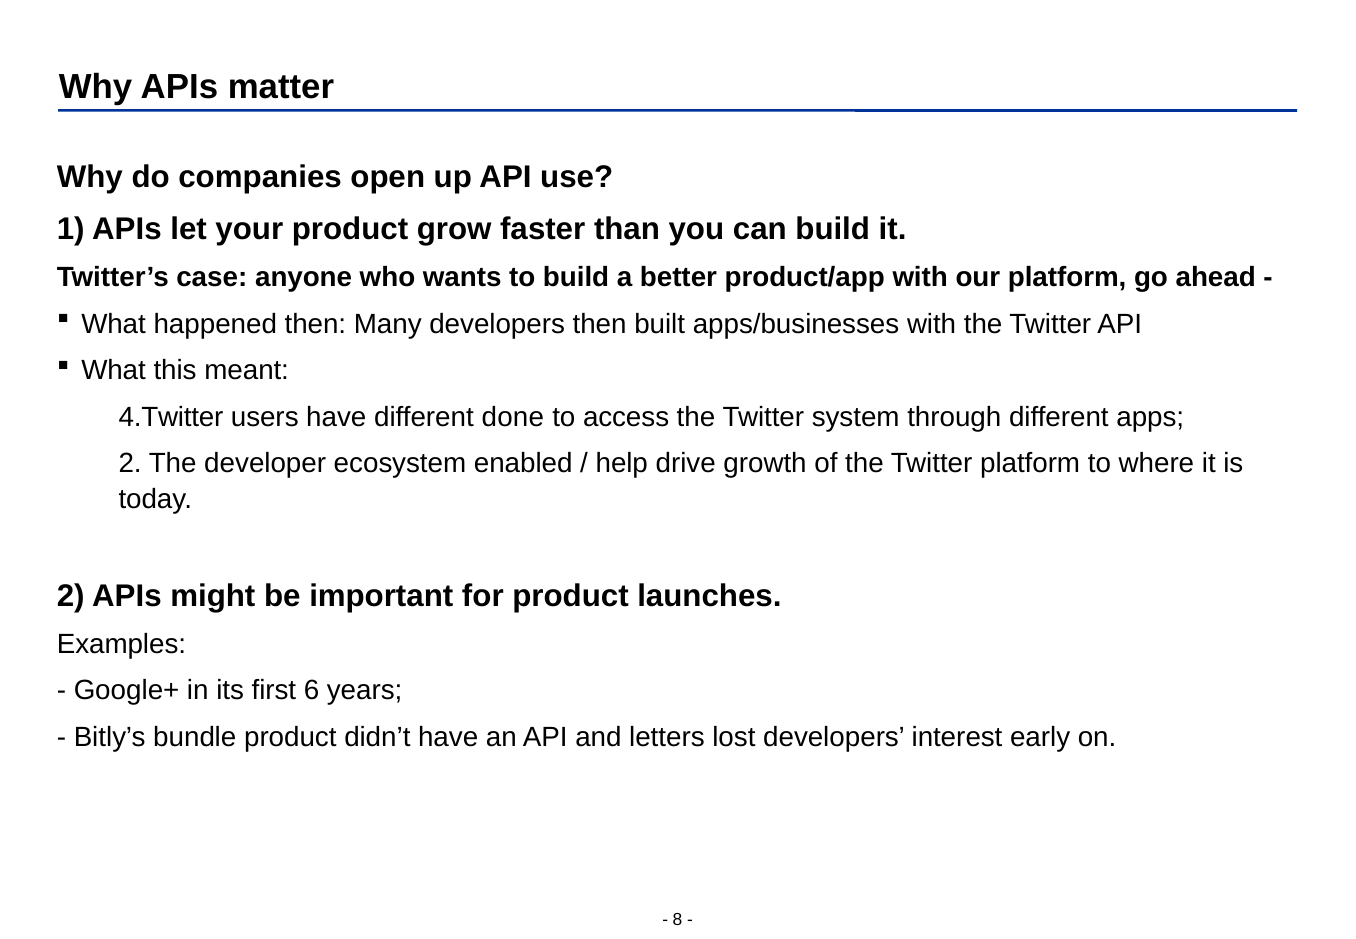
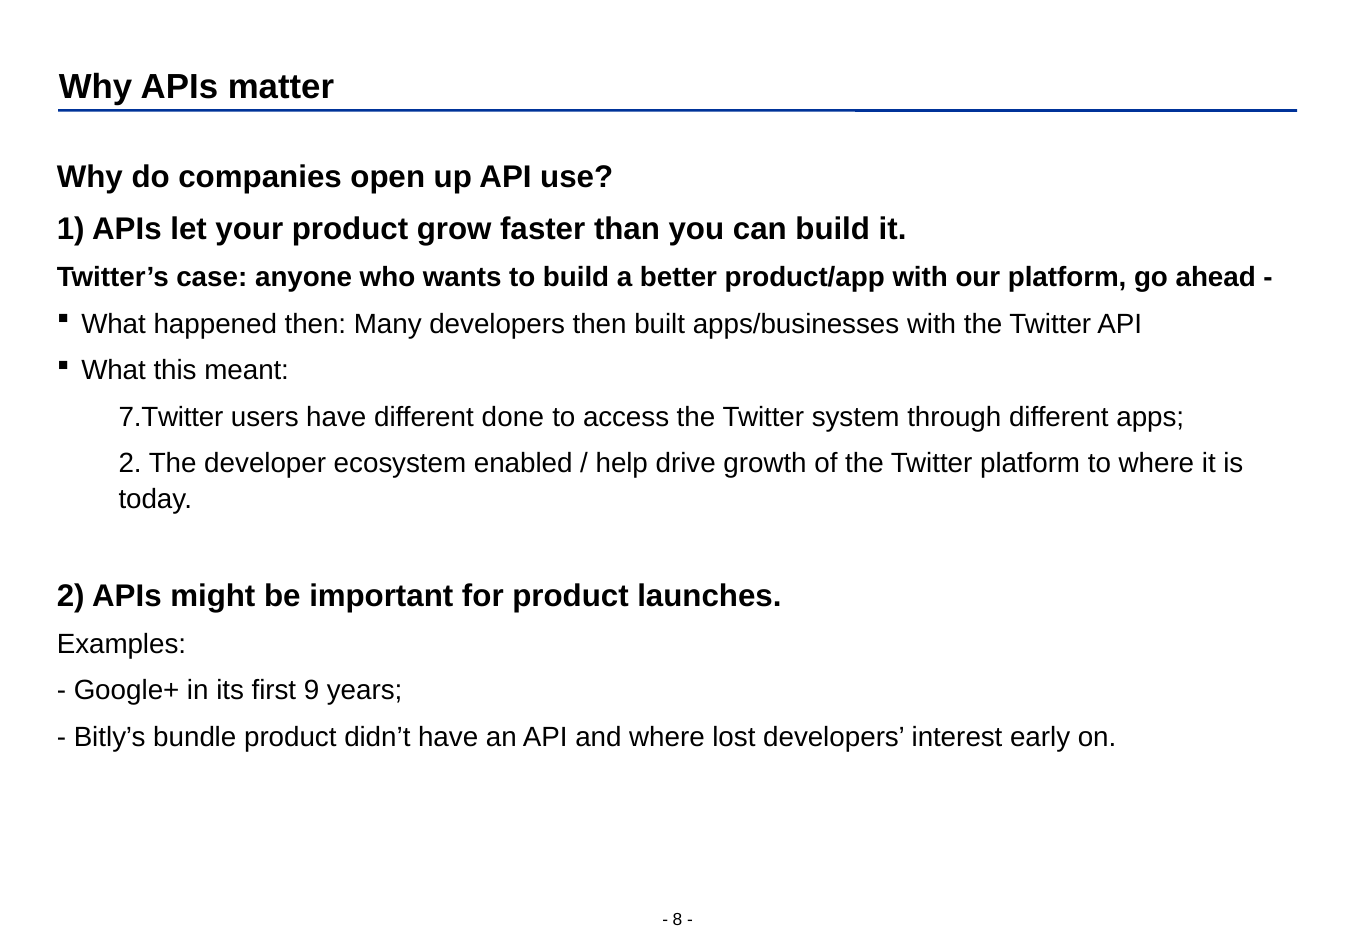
4.Twitter: 4.Twitter -> 7.Twitter
6: 6 -> 9
and letters: letters -> where
